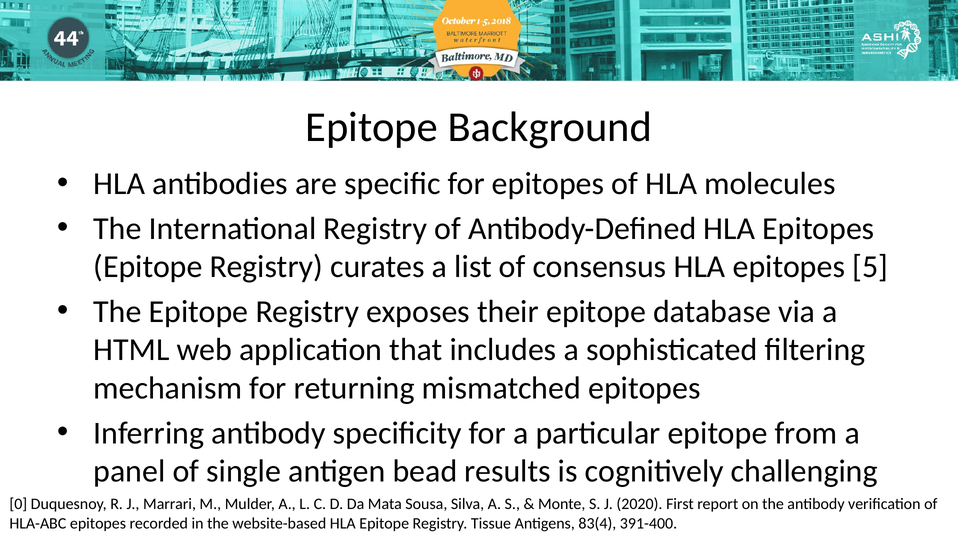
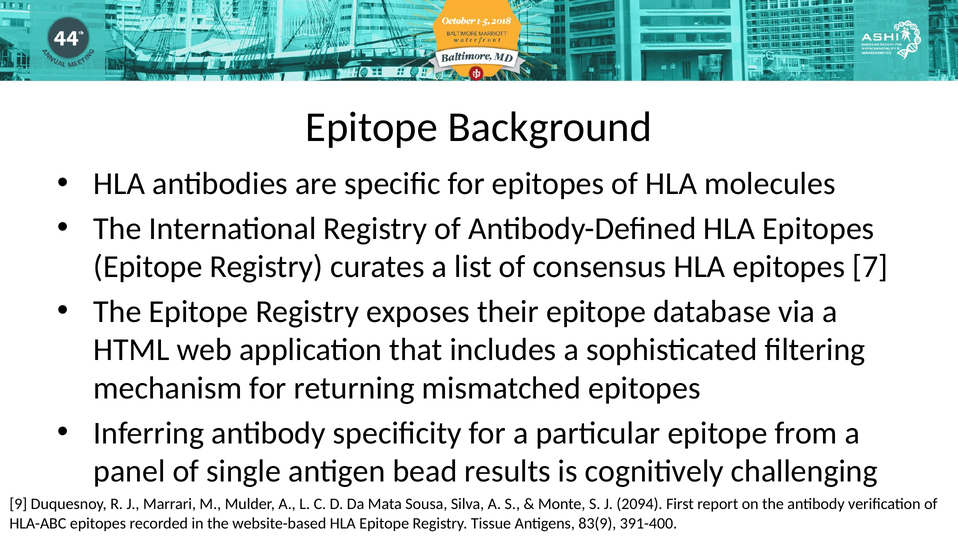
5: 5 -> 7
0: 0 -> 9
2020: 2020 -> 2094
83(4: 83(4 -> 83(9
